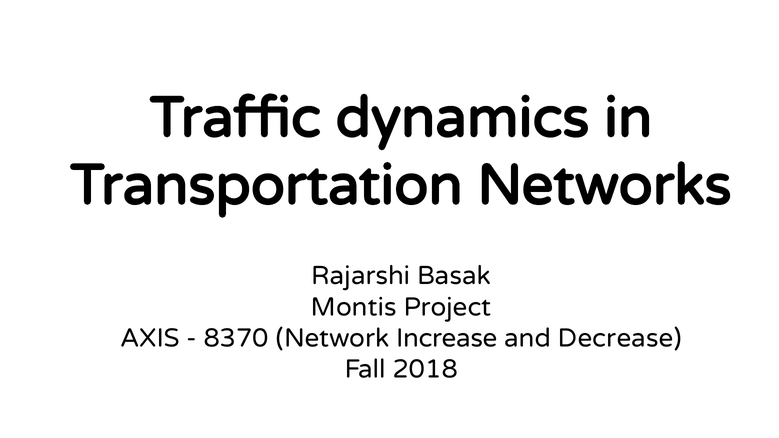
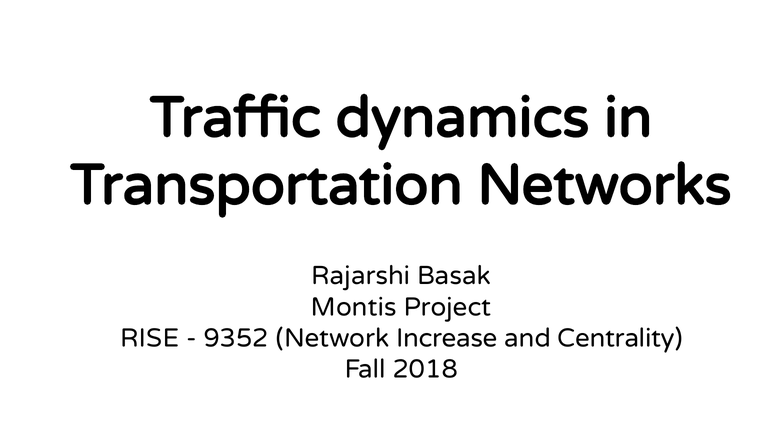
AXIS: AXIS -> RISE
8370: 8370 -> 9352
Decrease: Decrease -> Centrality
